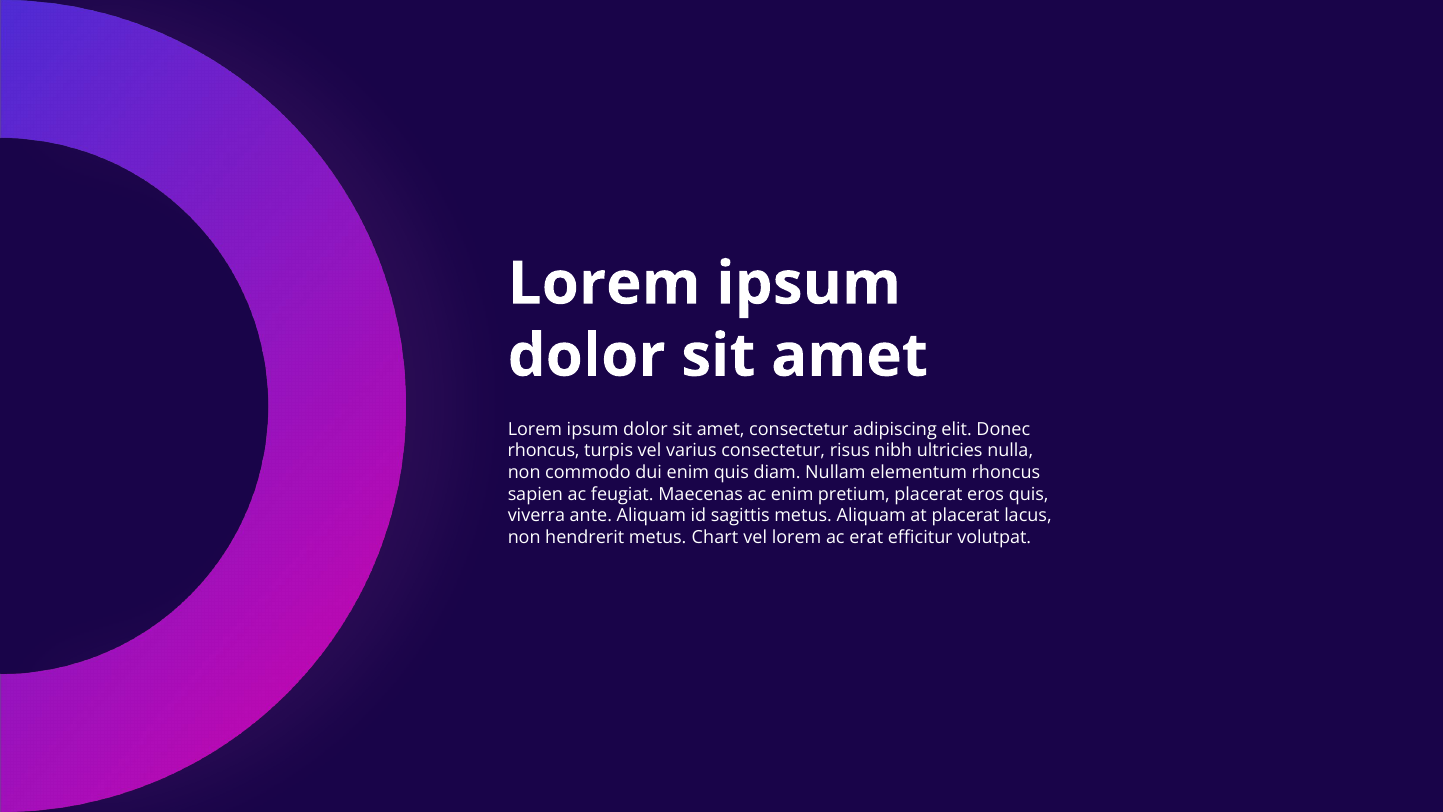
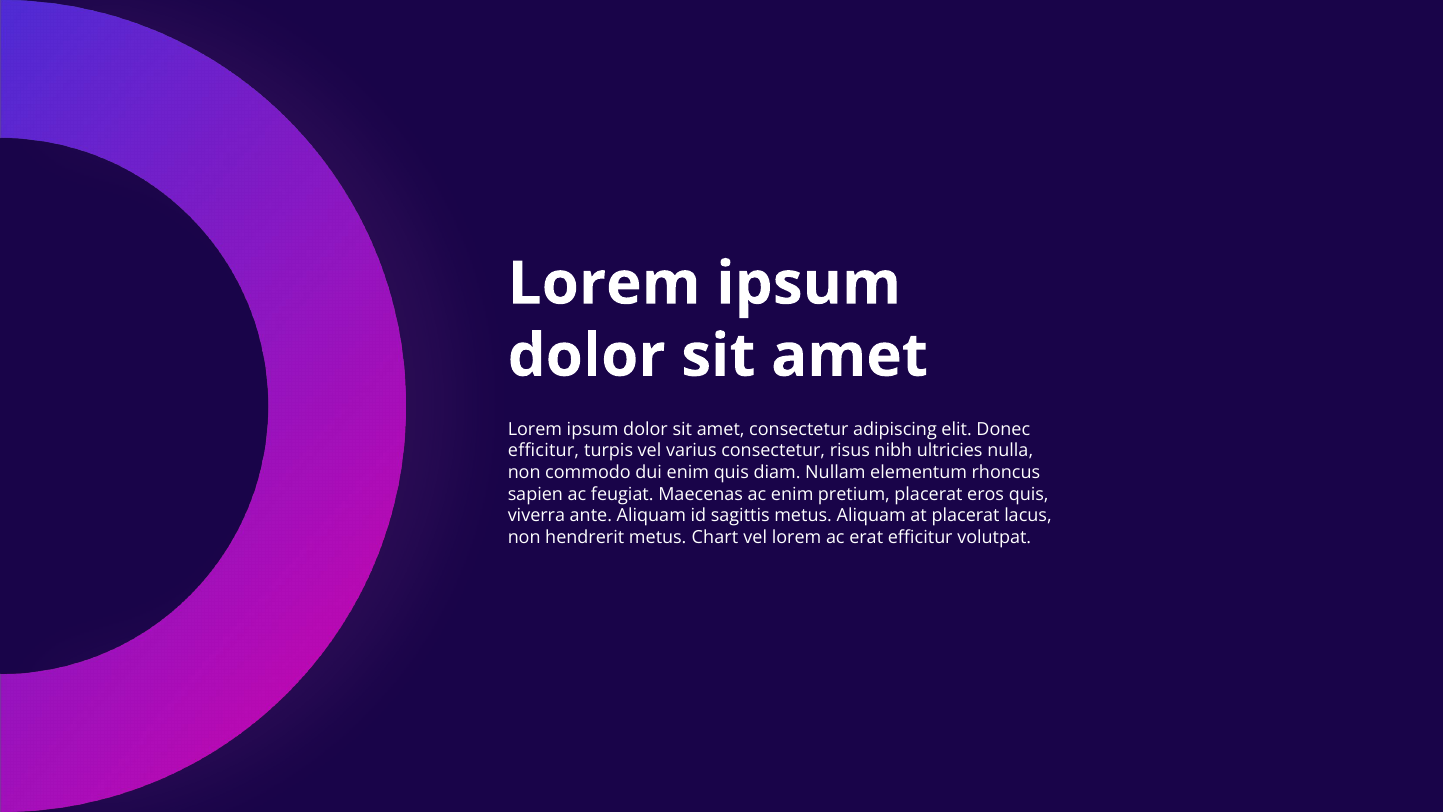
rhoncus at (544, 451): rhoncus -> efficitur
